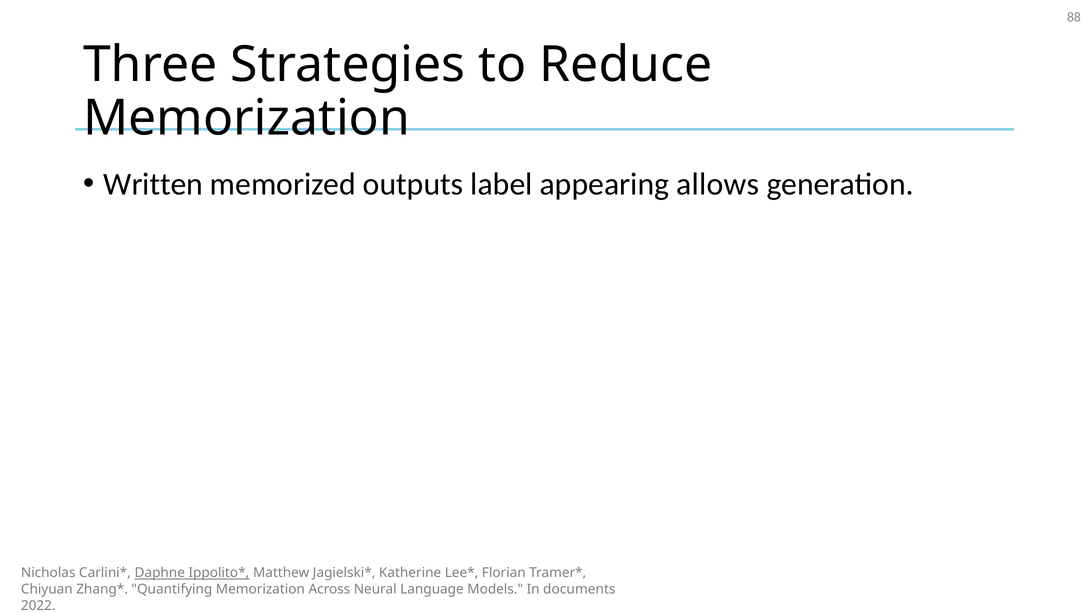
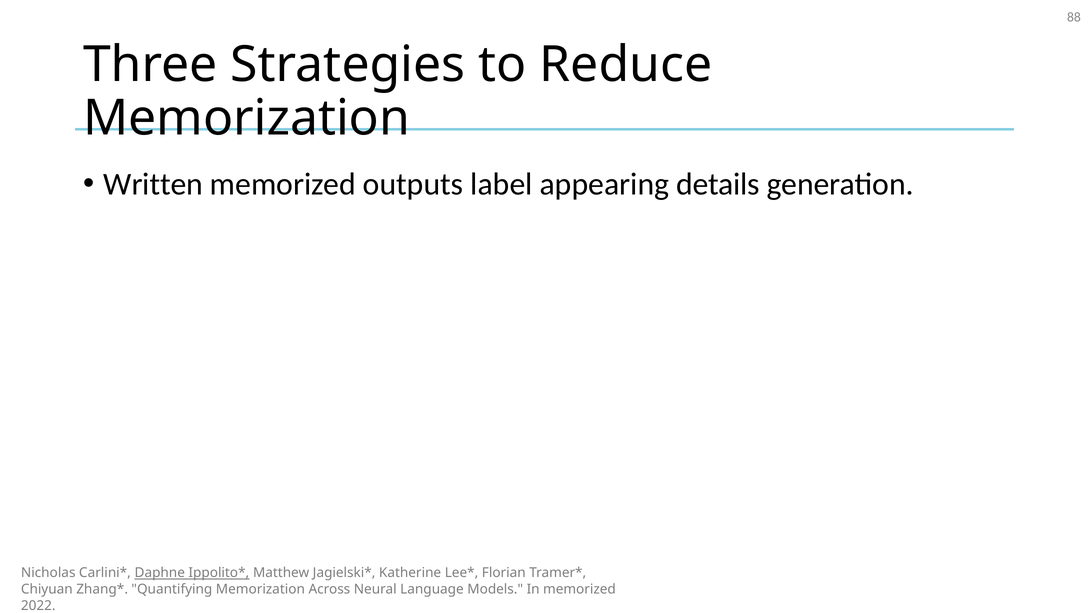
allows: allows -> details
In documents: documents -> memorized
